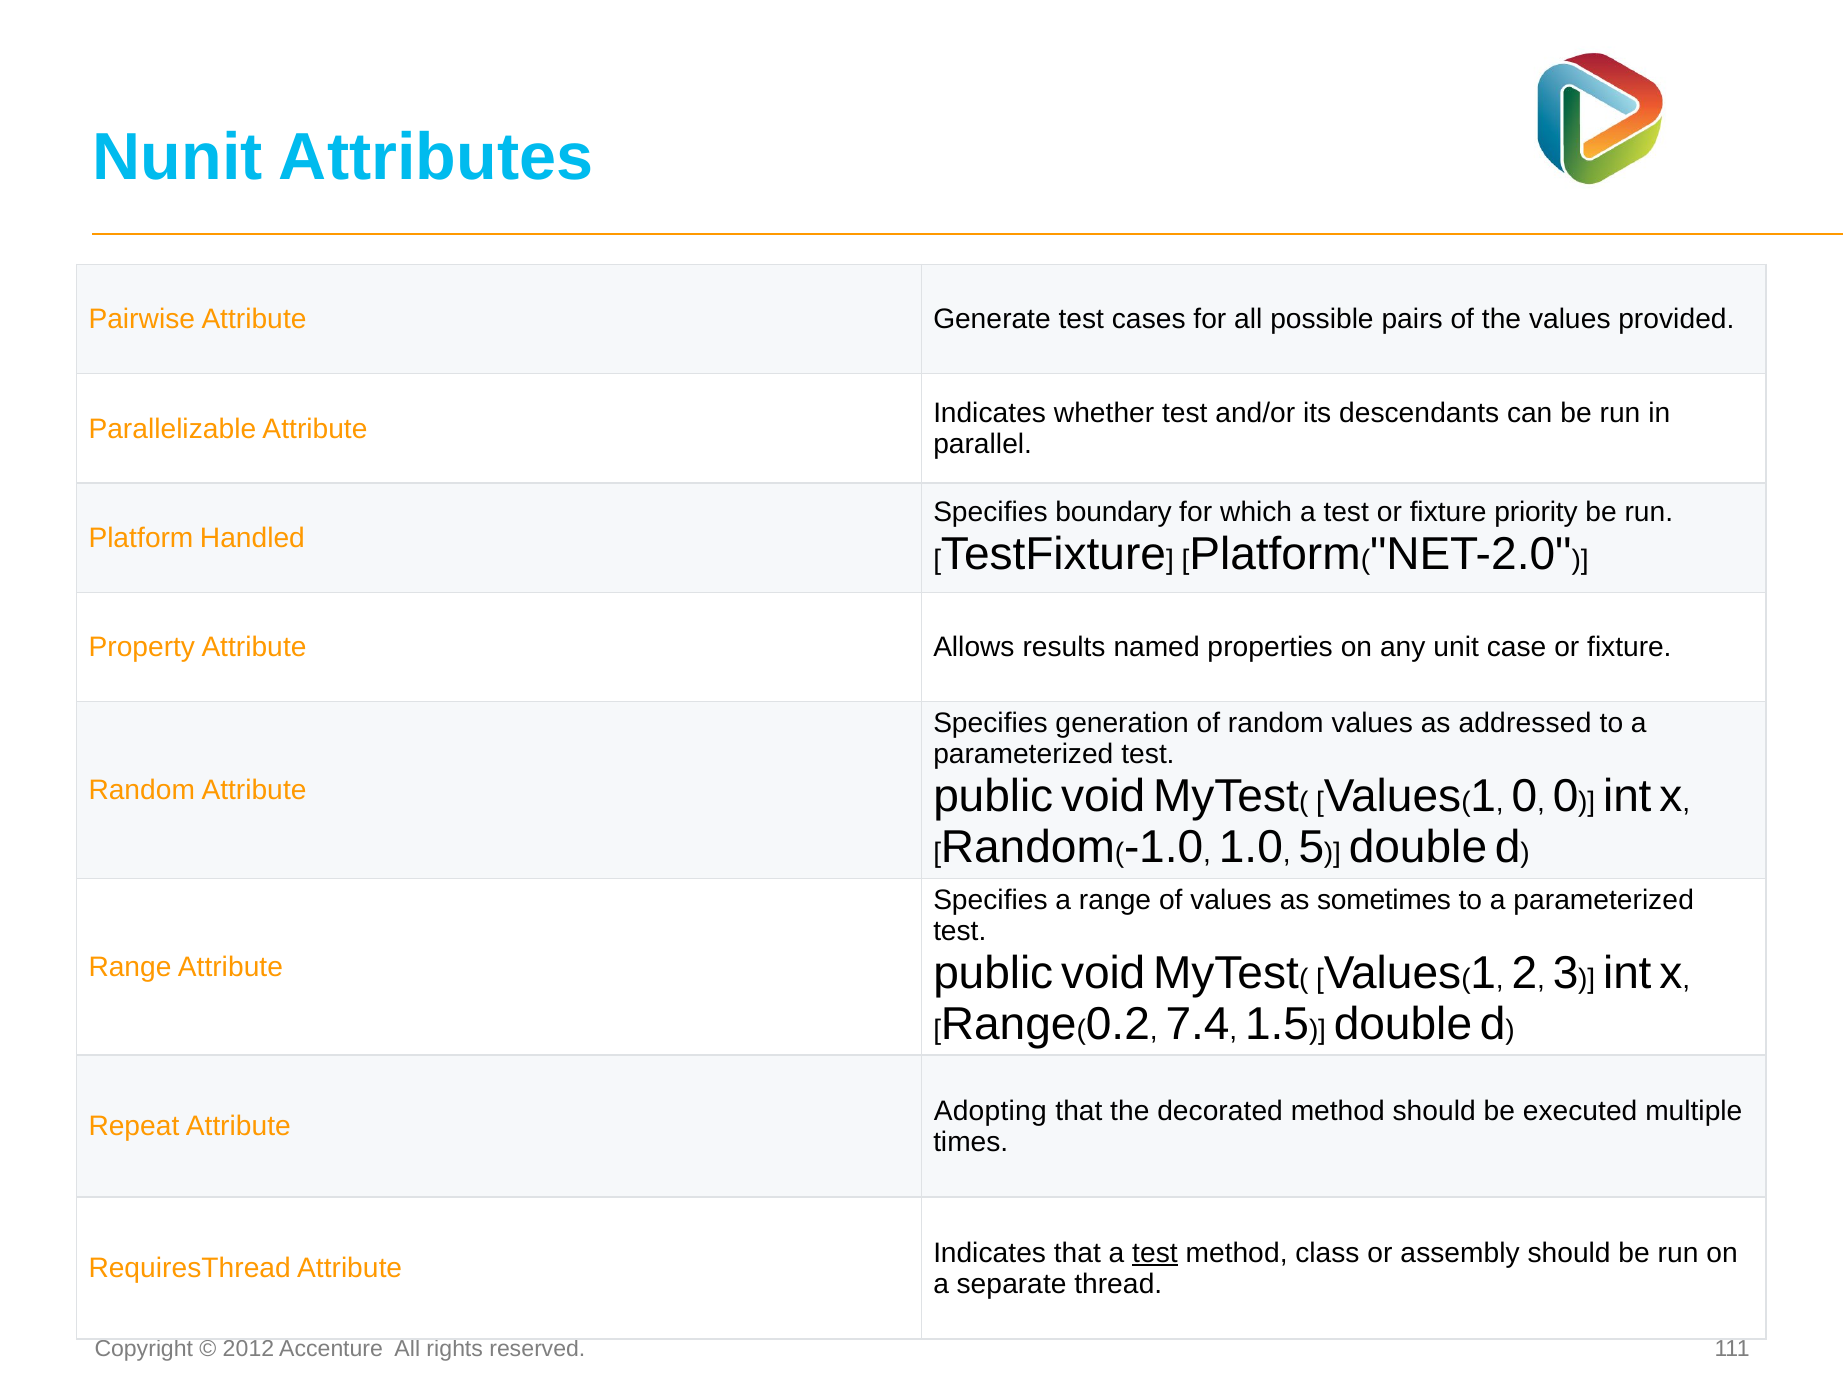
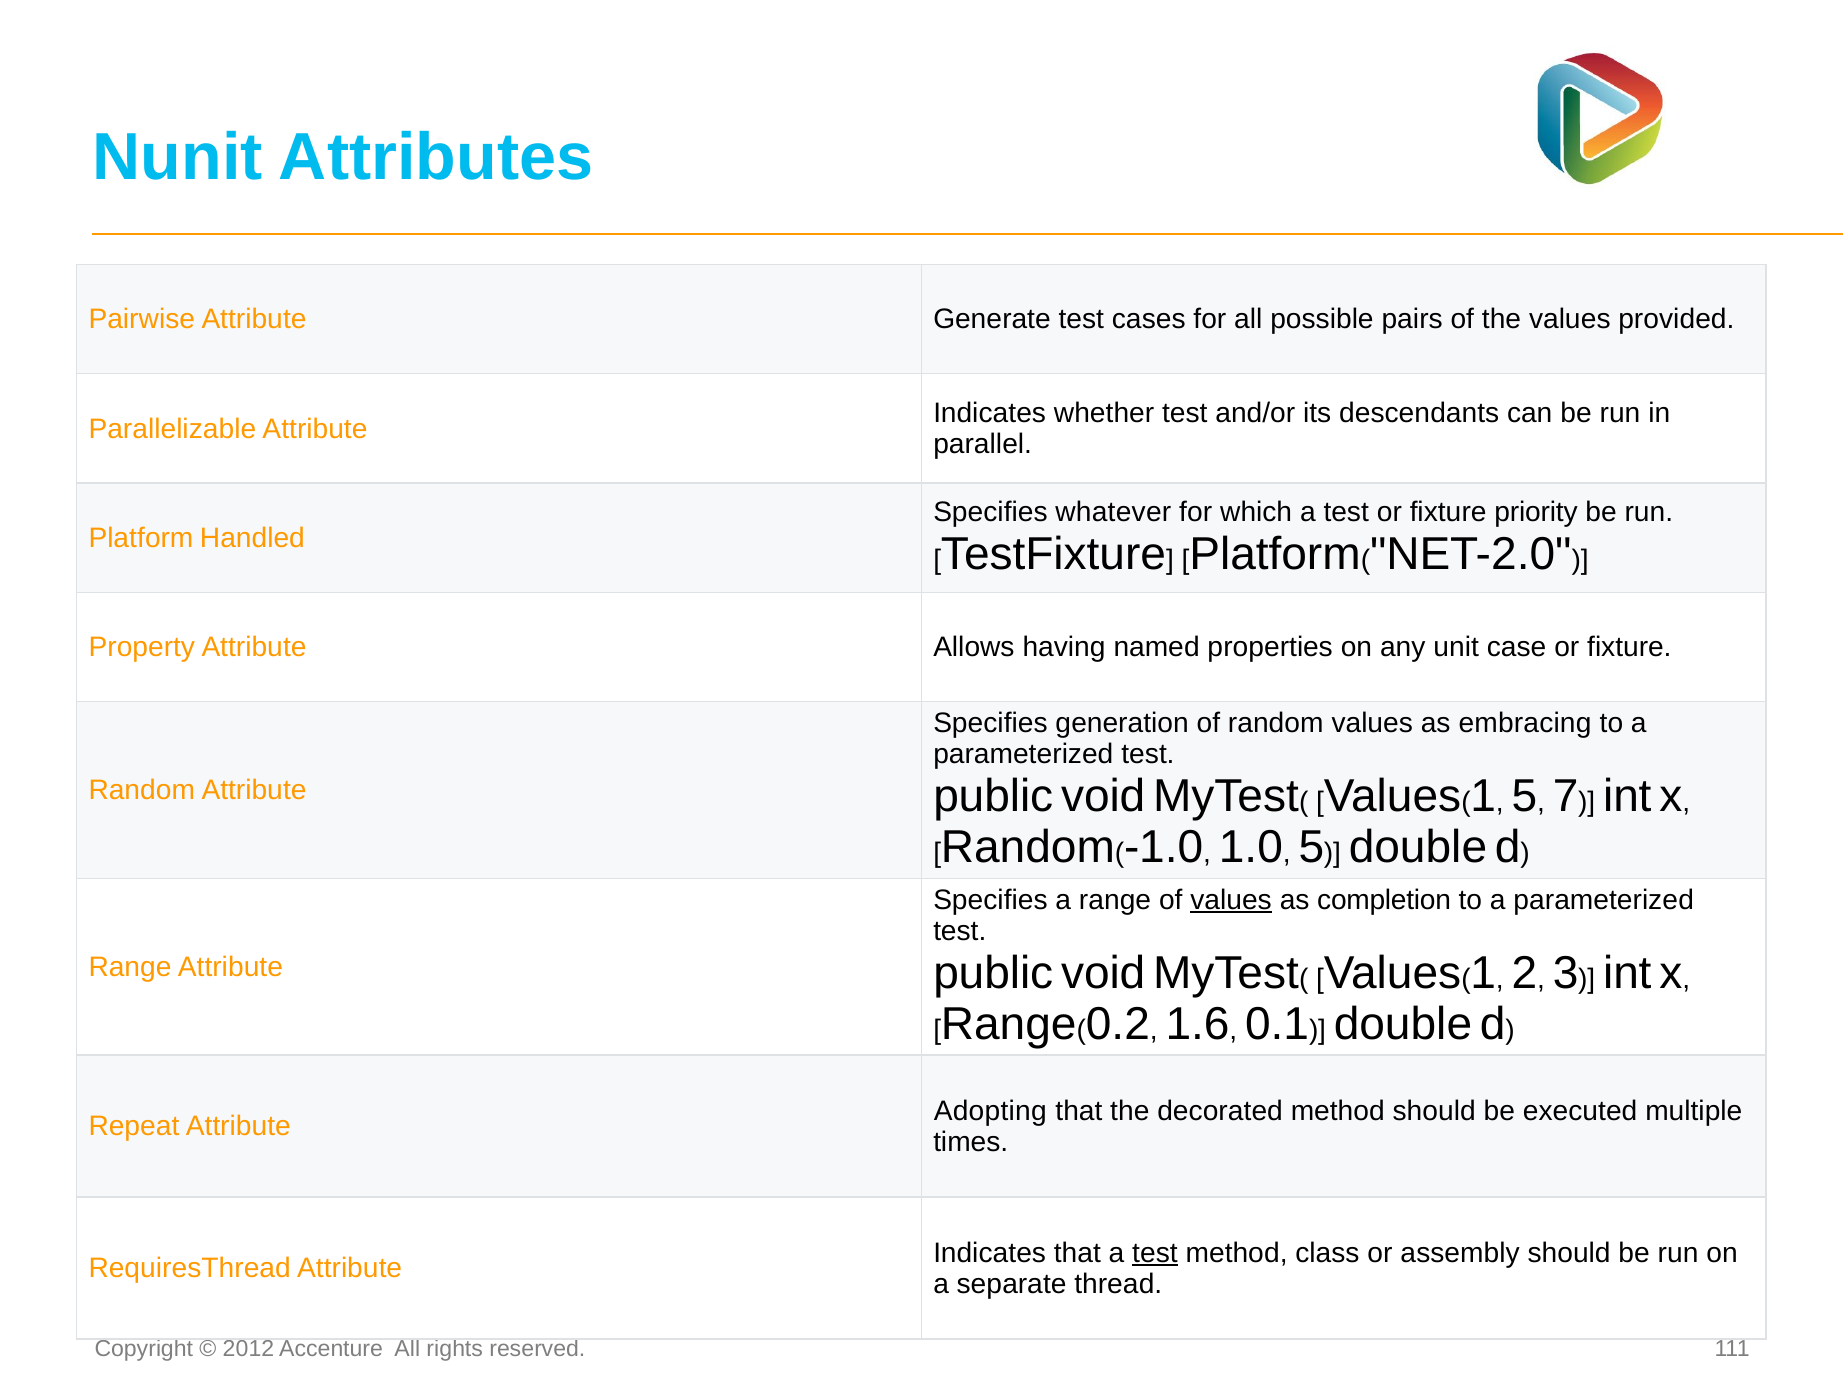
boundary: boundary -> whatever
results: results -> having
addressed: addressed -> embracing
0 at (1524, 796): 0 -> 5
0 at (1566, 796): 0 -> 7
values at (1231, 900) underline: none -> present
sometimes: sometimes -> completion
7.4: 7.4 -> 1.6
1.5: 1.5 -> 0.1
